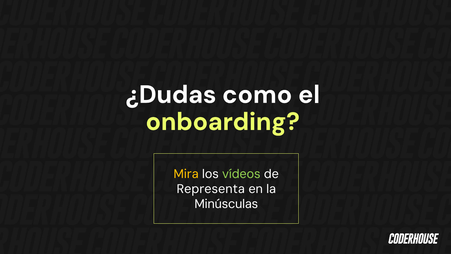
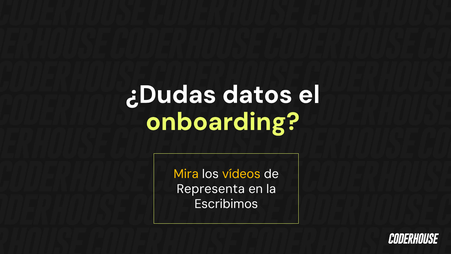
como: como -> datos
vídeos colour: light green -> yellow
Minúsculas: Minúsculas -> Escribimos
